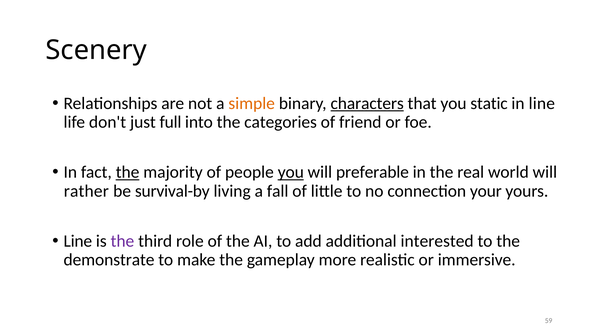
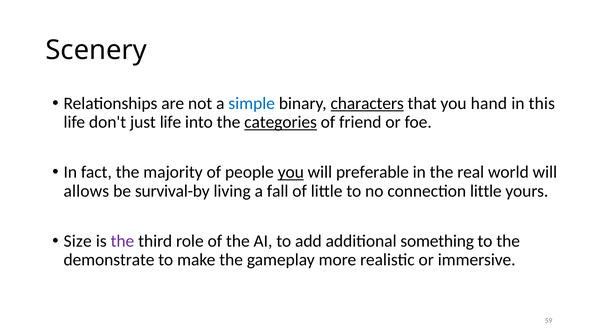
simple colour: orange -> blue
static: static -> hand
in line: line -> this
just full: full -> life
categories underline: none -> present
the at (128, 172) underline: present -> none
rather: rather -> allows
connection your: your -> little
Line at (78, 241): Line -> Size
interested: interested -> something
